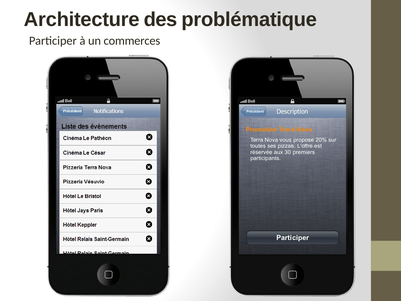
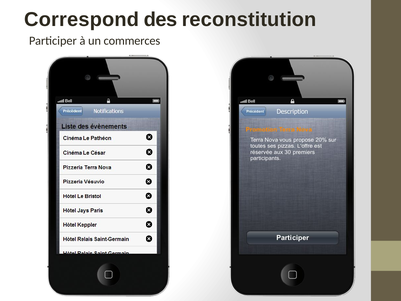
Architecture: Architecture -> Correspond
problématique: problématique -> reconstitution
